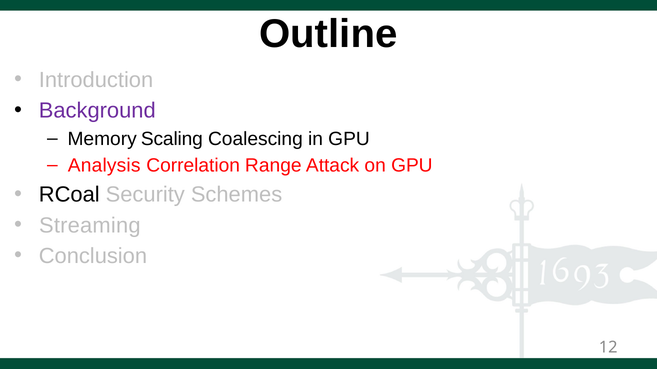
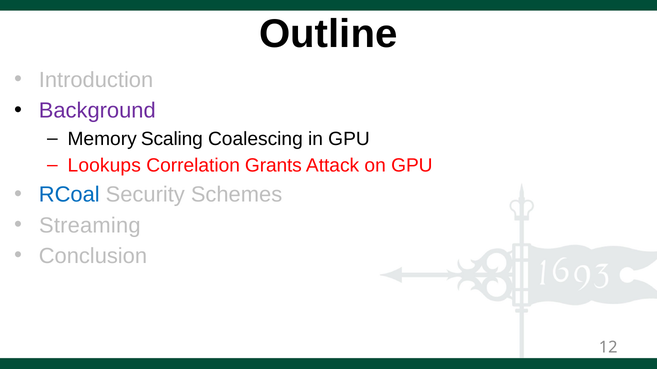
Analysis: Analysis -> Lookups
Range: Range -> Grants
RCoal colour: black -> blue
